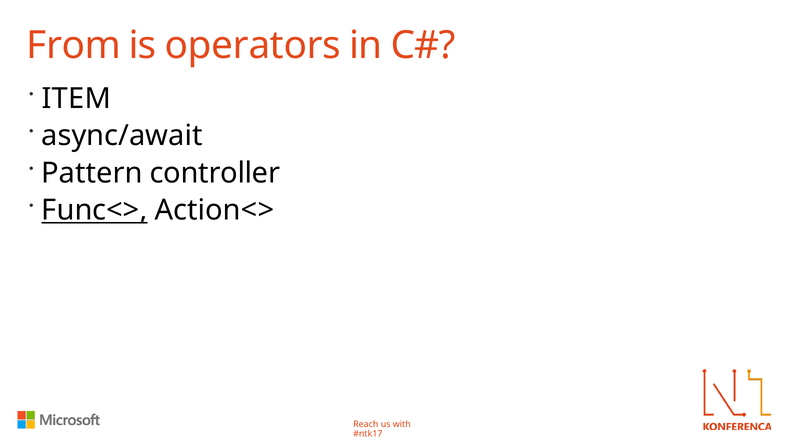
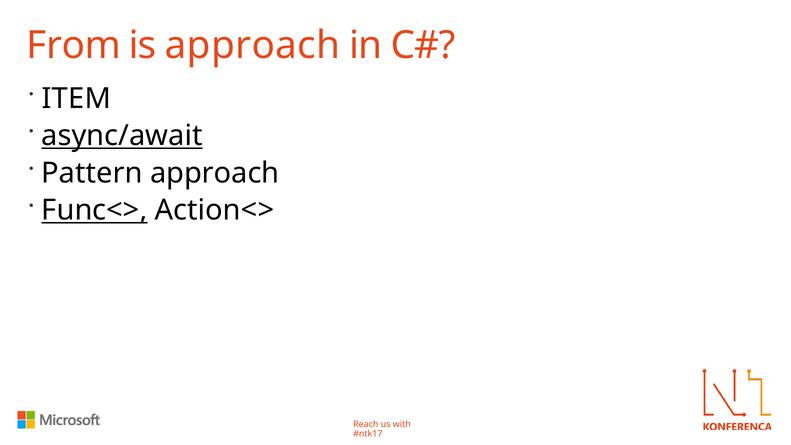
is operators: operators -> approach
async/await underline: none -> present
Pattern controller: controller -> approach
